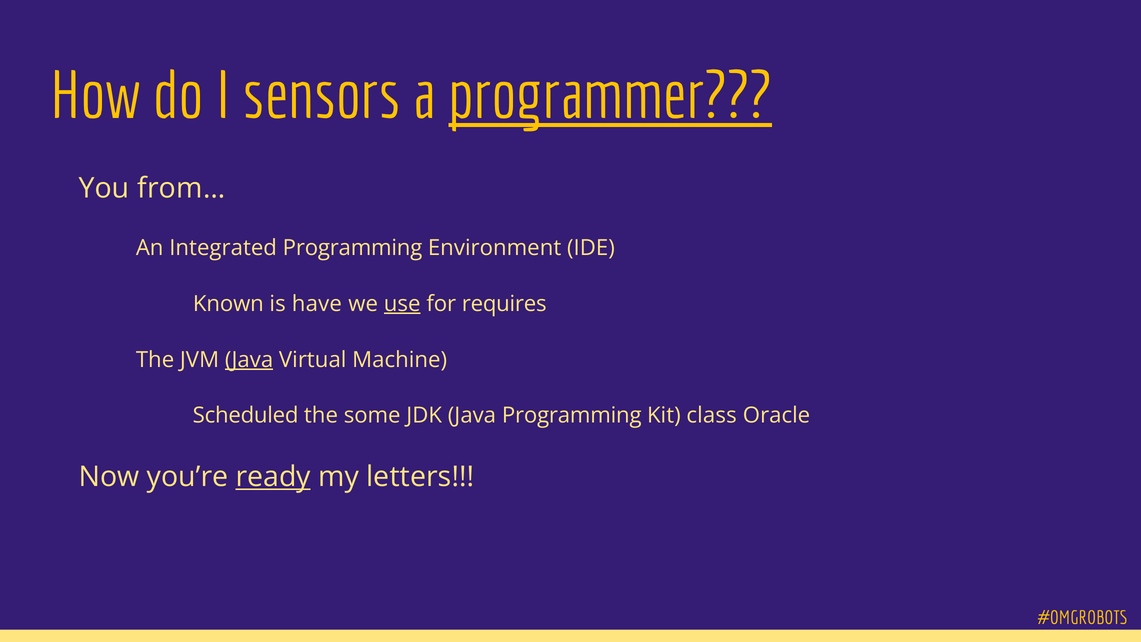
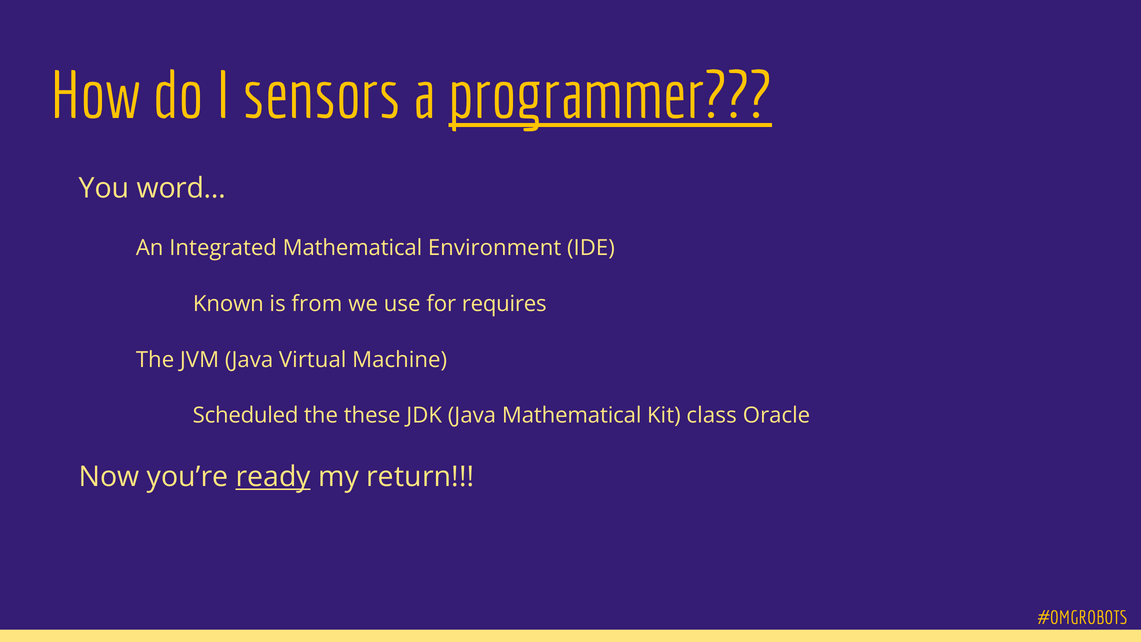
from…: from… -> word…
Integrated Programming: Programming -> Mathematical
have: have -> from
use underline: present -> none
Java at (249, 360) underline: present -> none
some: some -> these
Java Programming: Programming -> Mathematical
letters: letters -> return
